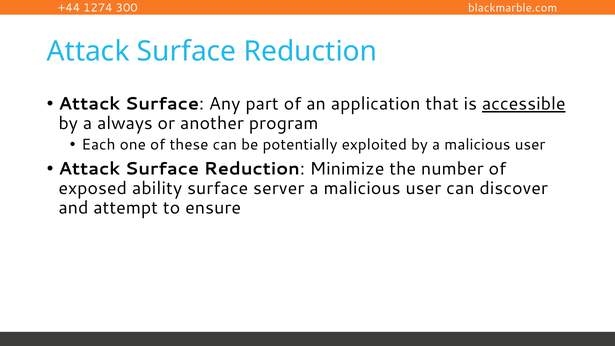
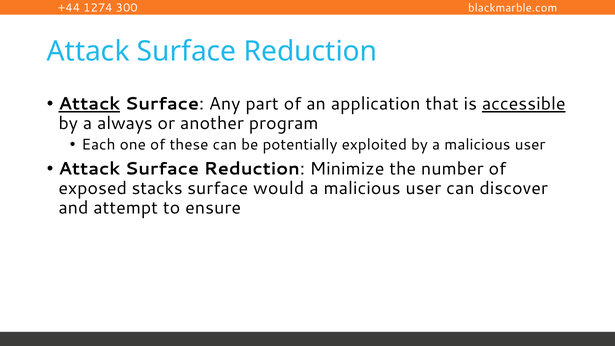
Attack at (89, 104) underline: none -> present
ability: ability -> stacks
server: server -> would
